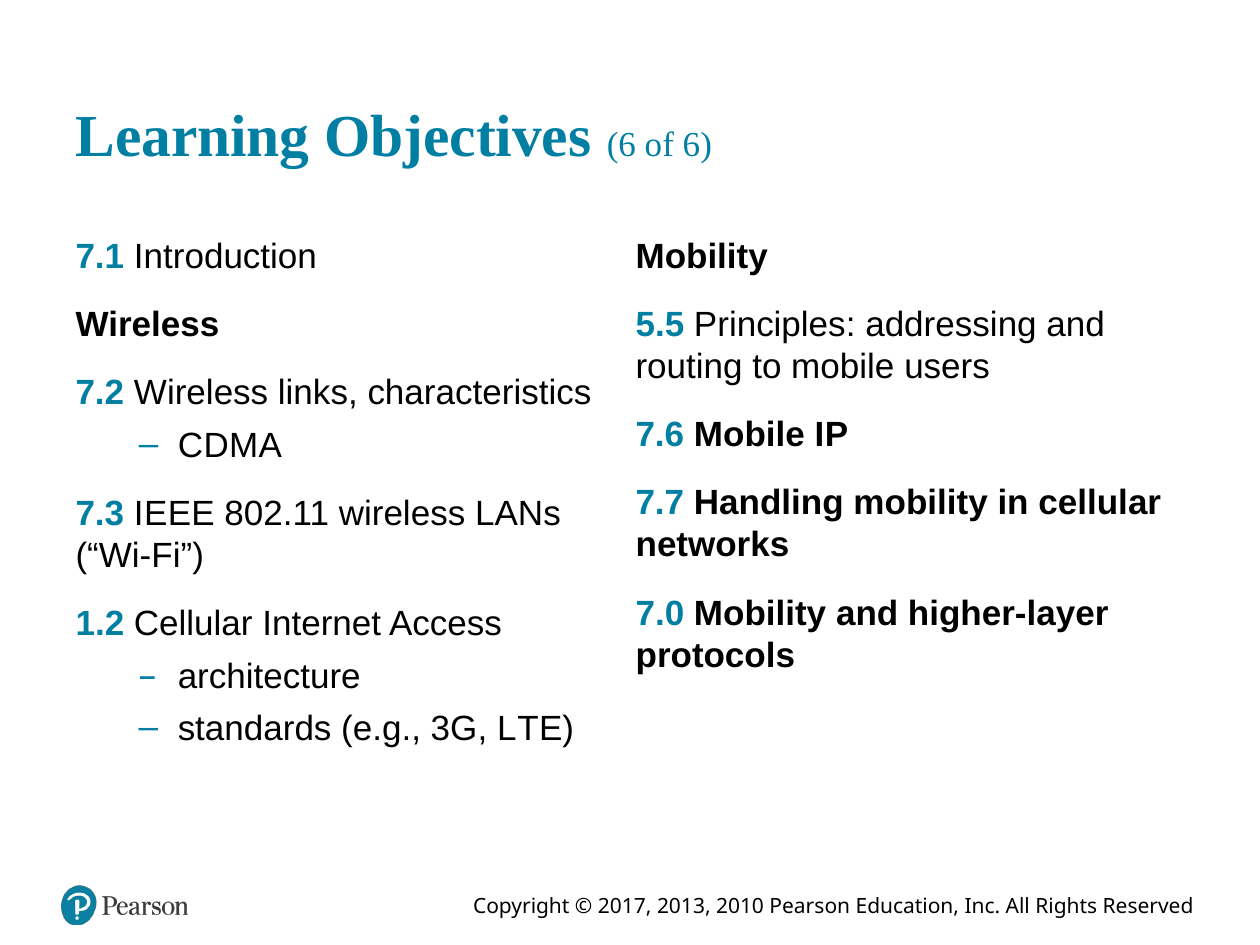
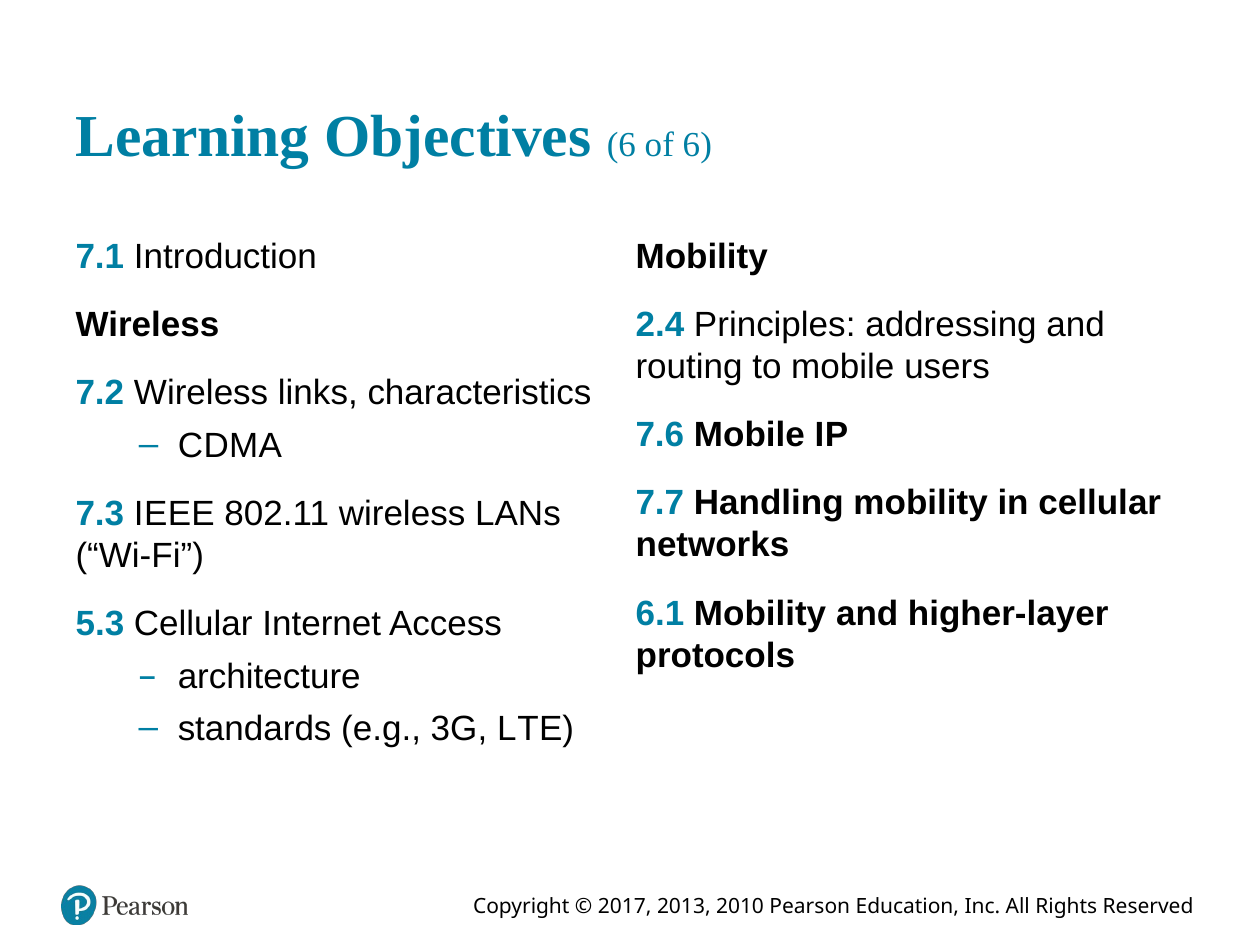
5.5: 5.5 -> 2.4
7.0: 7.0 -> 6.1
1.2: 1.2 -> 5.3
